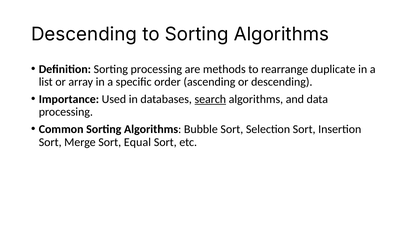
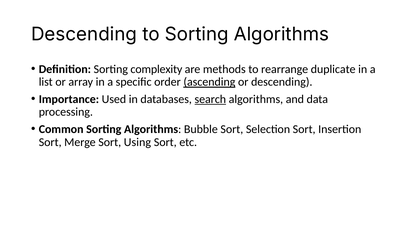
Sorting processing: processing -> complexity
ascending underline: none -> present
Equal: Equal -> Using
